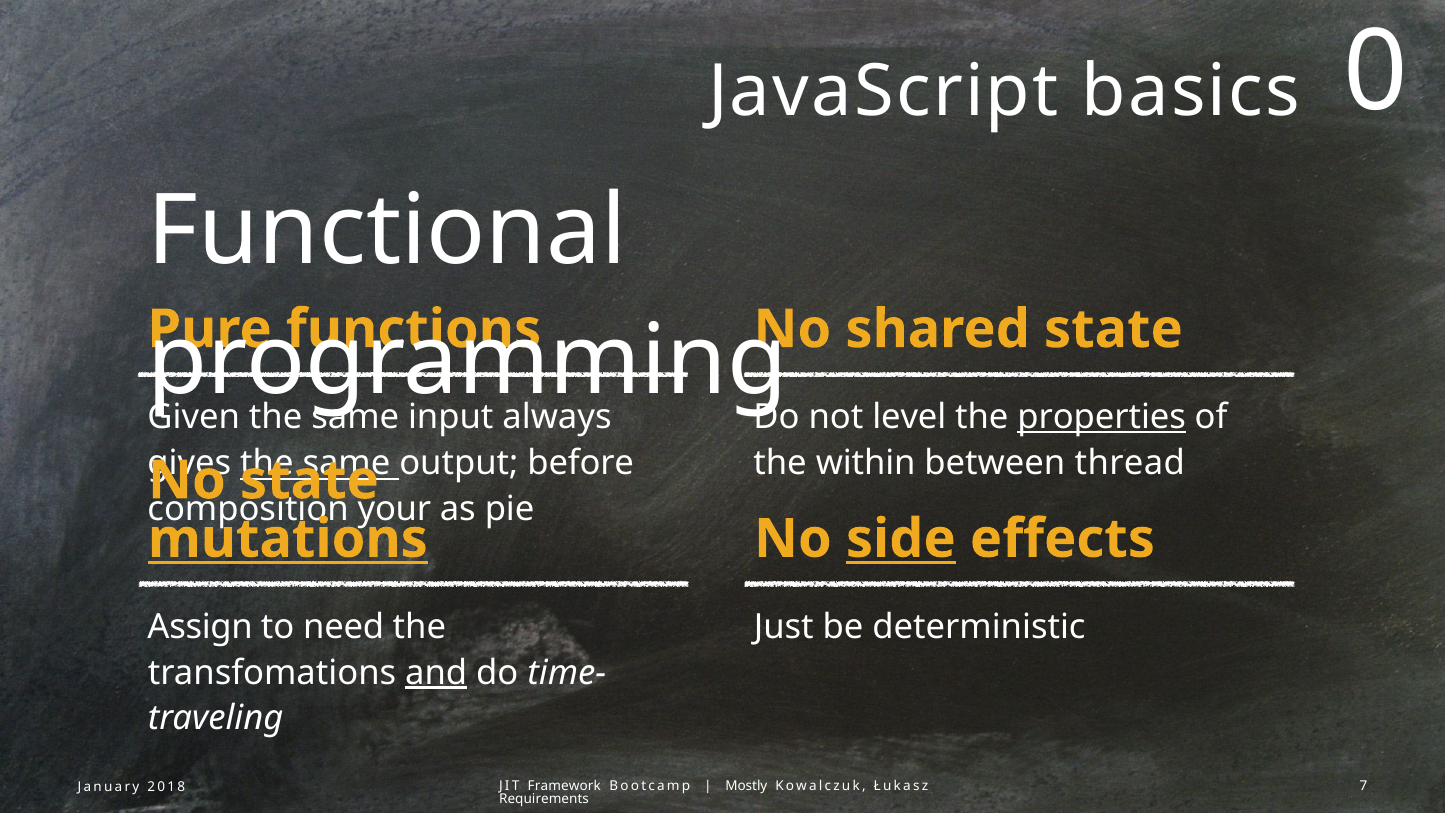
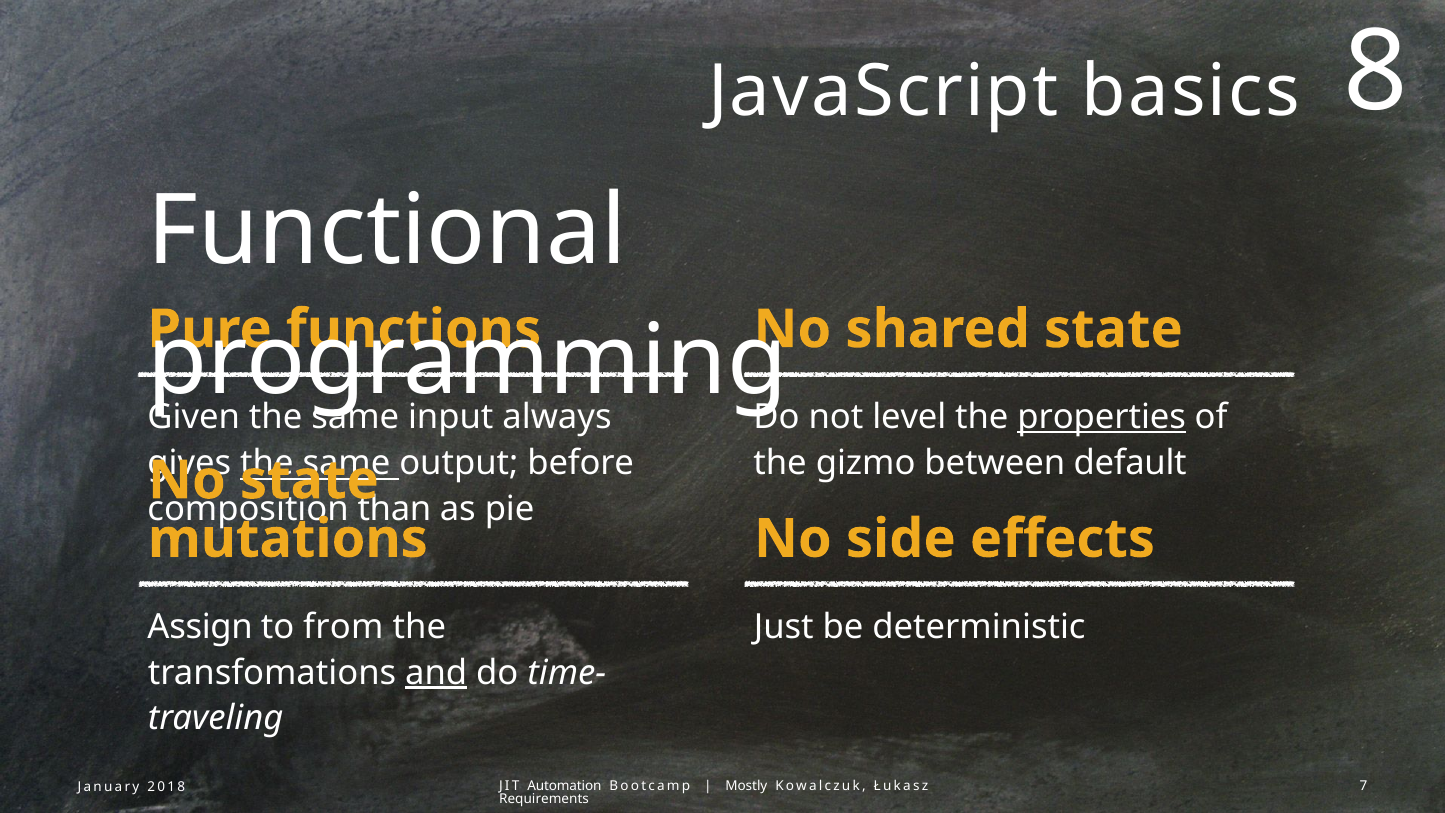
0: 0 -> 8
within: within -> gizmo
thread: thread -> default
your: your -> than
mutations underline: present -> none
side underline: present -> none
need: need -> from
Framework: Framework -> Automation
